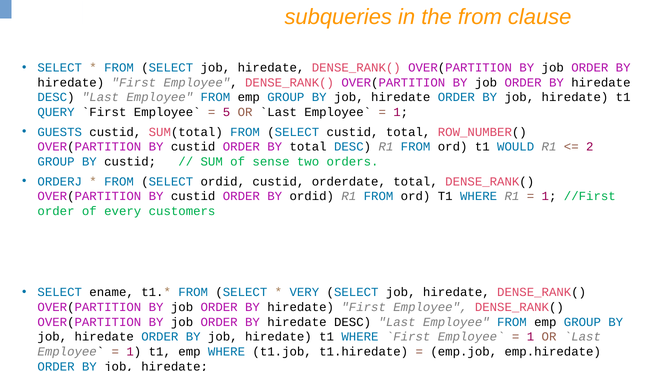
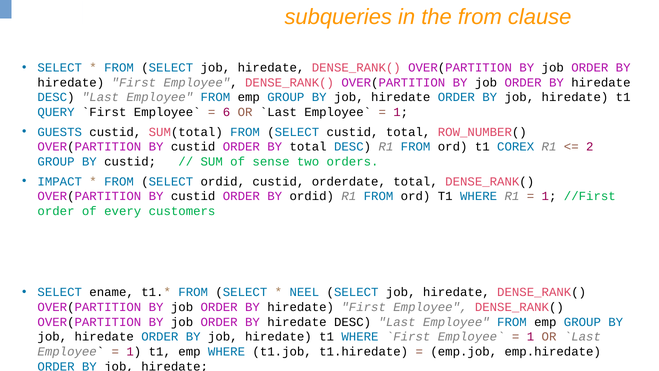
5: 5 -> 6
WOULD: WOULD -> COREX
ORDERJ: ORDERJ -> IMPACT
VERY: VERY -> NEEL
